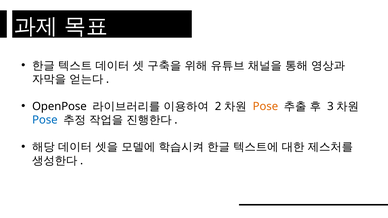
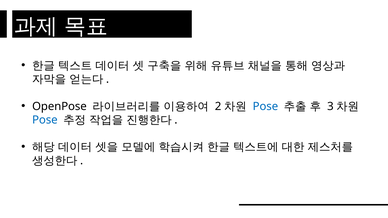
Pose at (265, 106) colour: orange -> blue
